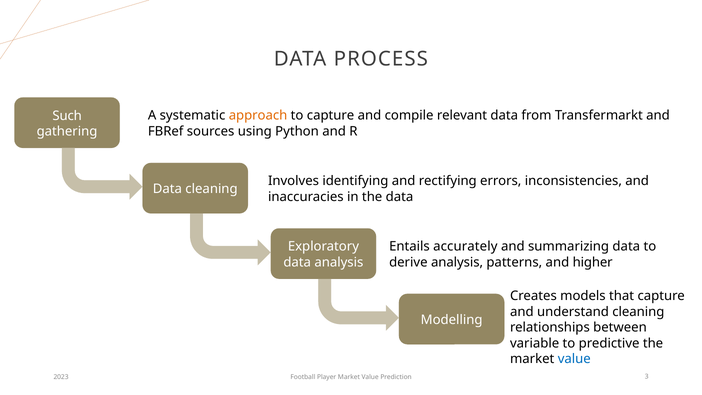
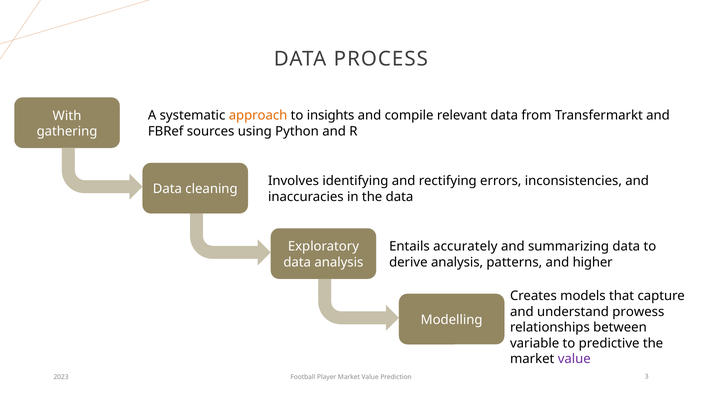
to capture: capture -> insights
Such: Such -> With
understand cleaning: cleaning -> prowess
value at (574, 359) colour: blue -> purple
